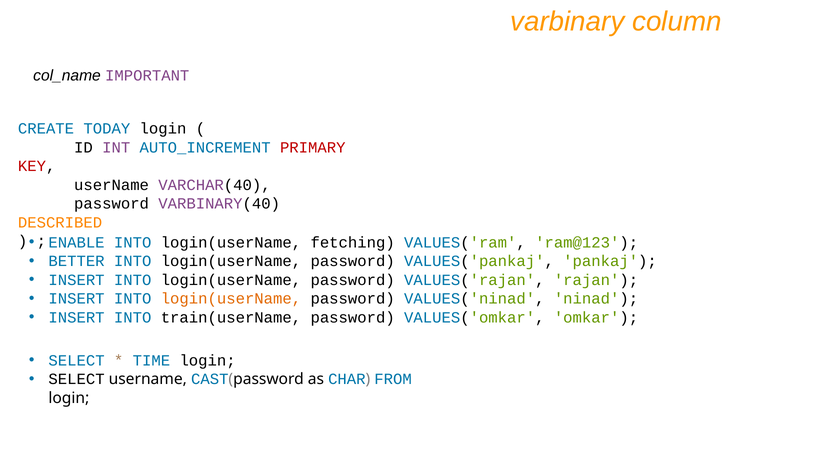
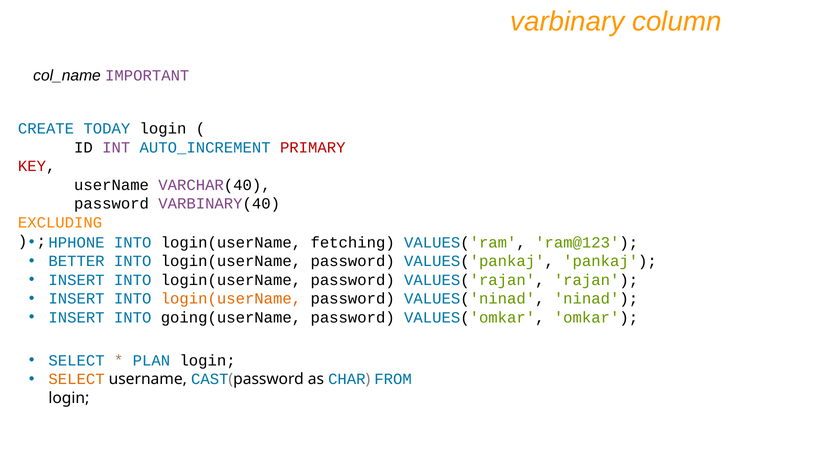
DESCRIBED: DESCRIBED -> EXCLUDING
ENABLE: ENABLE -> HPHONE
train(userName: train(userName -> going(userName
TIME: TIME -> PLAN
SELECT at (77, 379) colour: black -> orange
